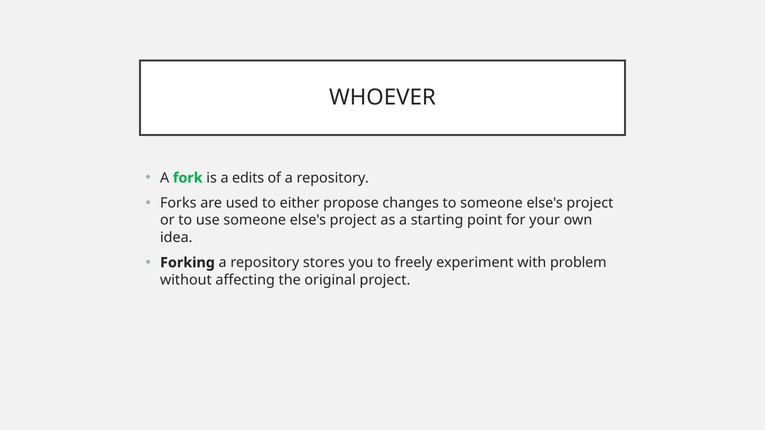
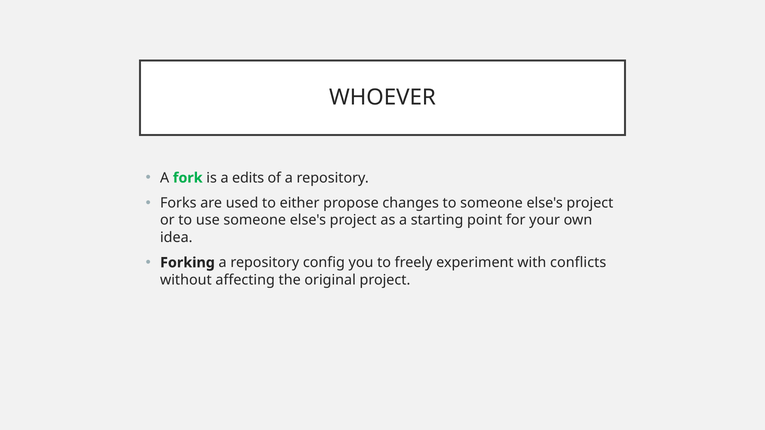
stores: stores -> config
problem: problem -> conflicts
